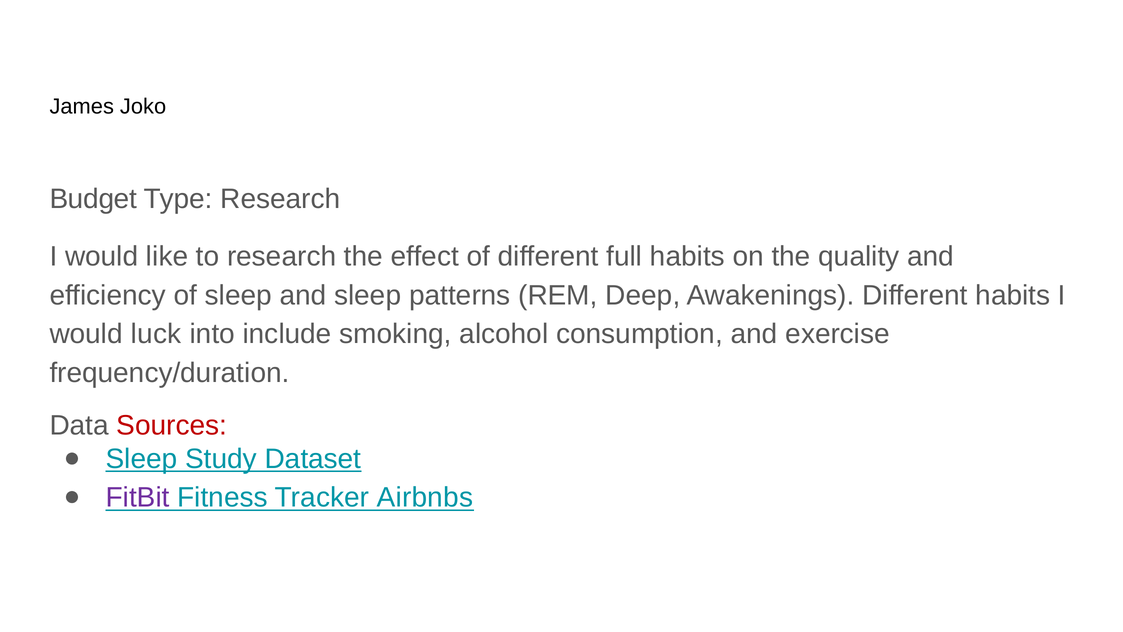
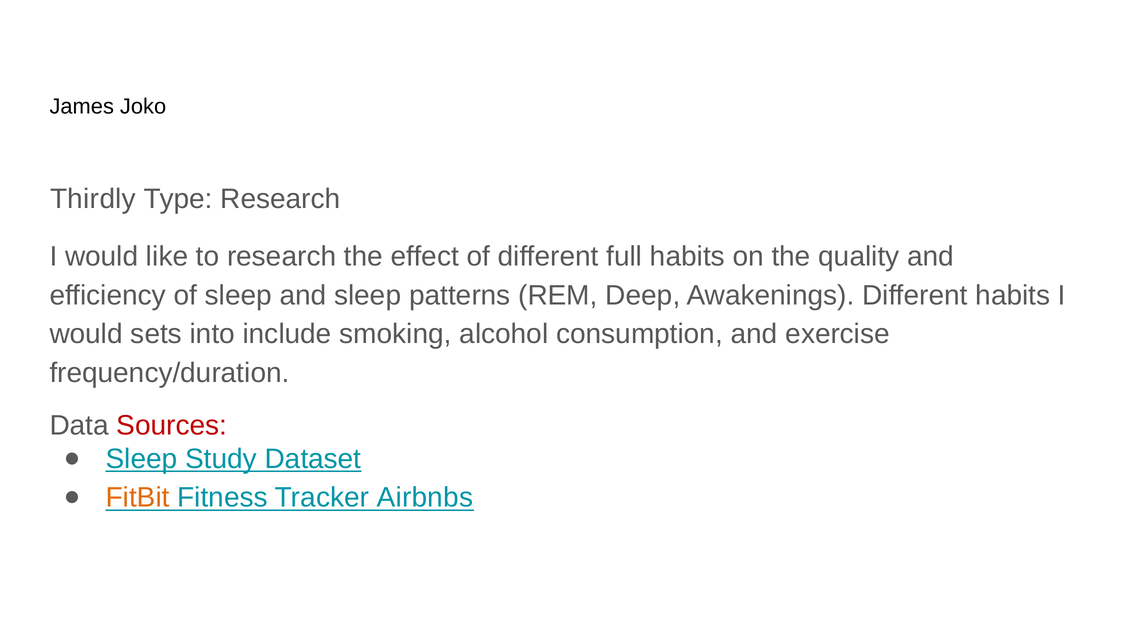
Budget: Budget -> Thirdly
luck: luck -> sets
FitBit colour: purple -> orange
